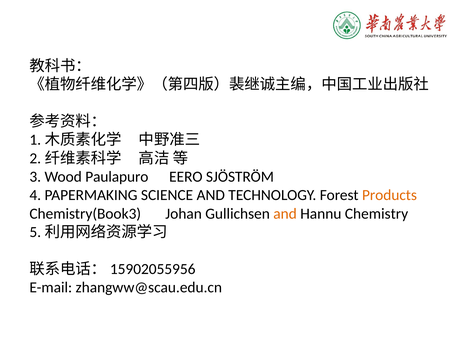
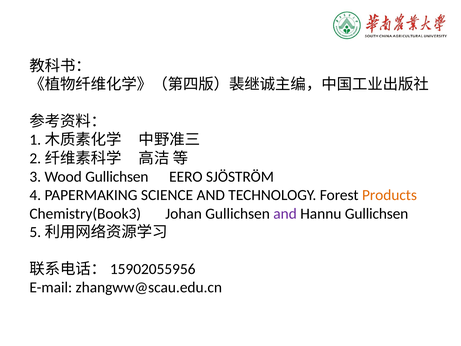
Wood Paulapuro: Paulapuro -> Gullichsen
and at (285, 214) colour: orange -> purple
Hannu Chemistry: Chemistry -> Gullichsen
